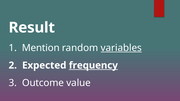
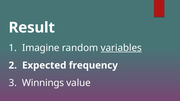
Mention: Mention -> Imagine
frequency underline: present -> none
Outcome: Outcome -> Winnings
